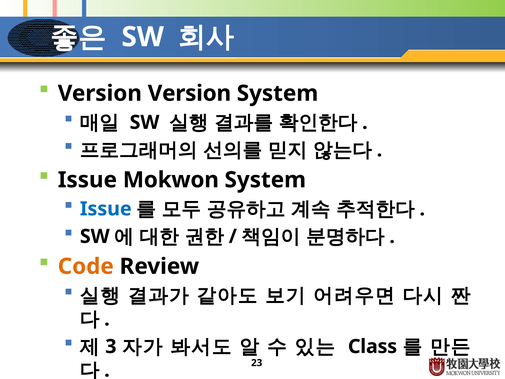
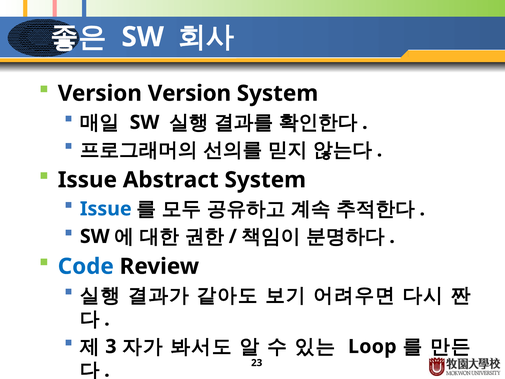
Mokwon: Mokwon -> Abstract
Code colour: orange -> blue
Class: Class -> Loop
